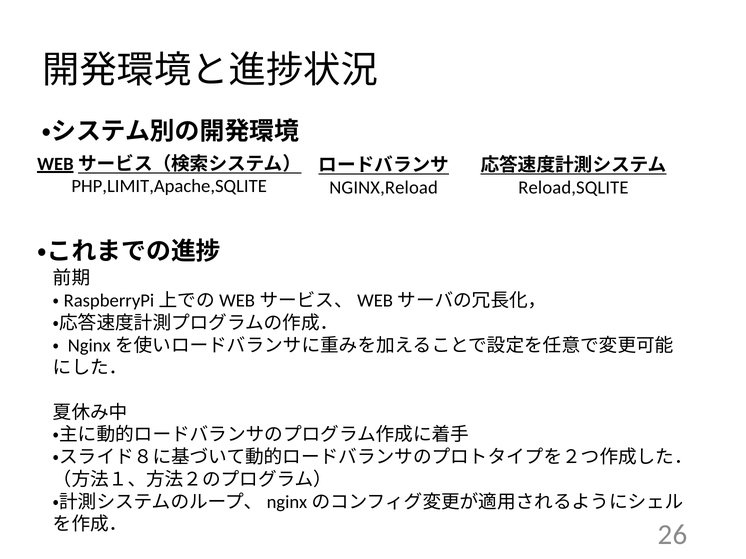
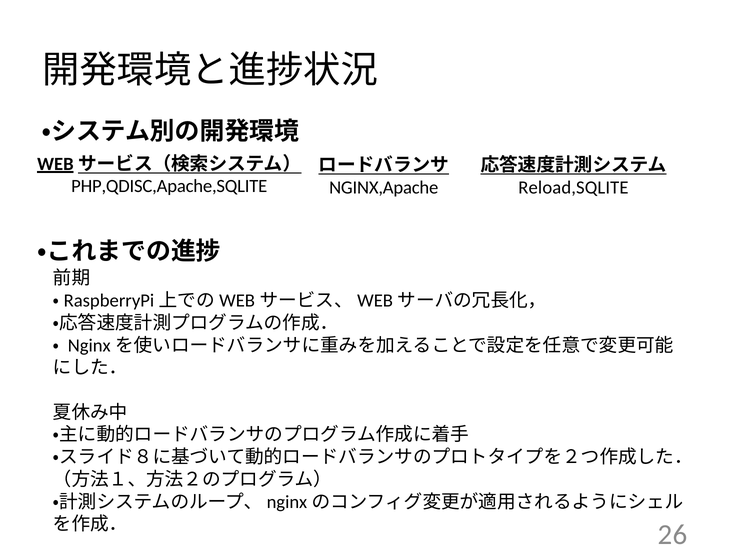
PHP,LIMIT,Apache,SQLITE: PHP,LIMIT,Apache,SQLITE -> PHP,QDISC,Apache,SQLITE
NGINX,Reload: NGINX,Reload -> NGINX,Apache
